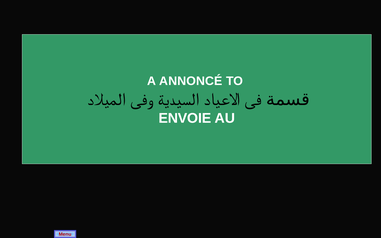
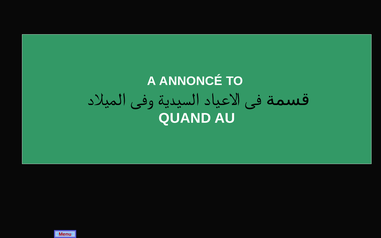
ENVOIE: ENVOIE -> QUAND
